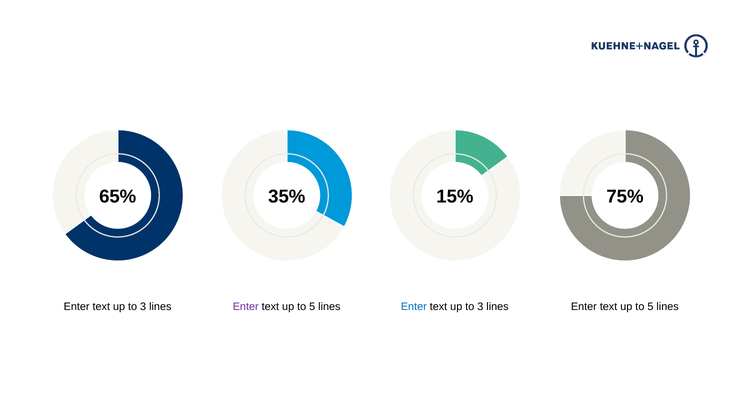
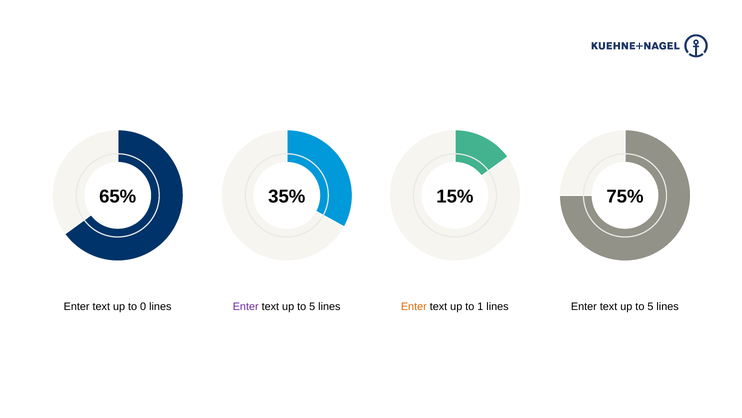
3 at (143, 306): 3 -> 0
Enter at (414, 306) colour: blue -> orange
3 at (480, 306): 3 -> 1
